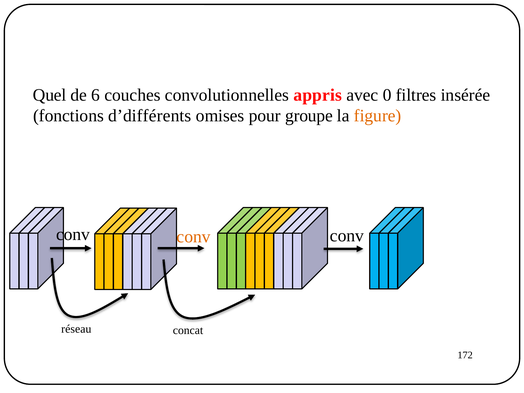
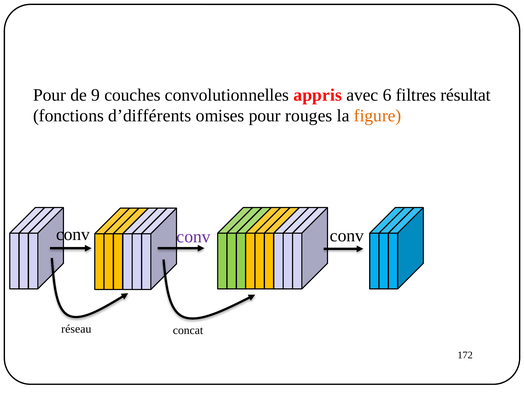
Quel at (50, 95): Quel -> Pour
6: 6 -> 9
0: 0 -> 6
insérée: insérée -> résultat
groupe: groupe -> rouges
conv at (194, 237) colour: orange -> purple
